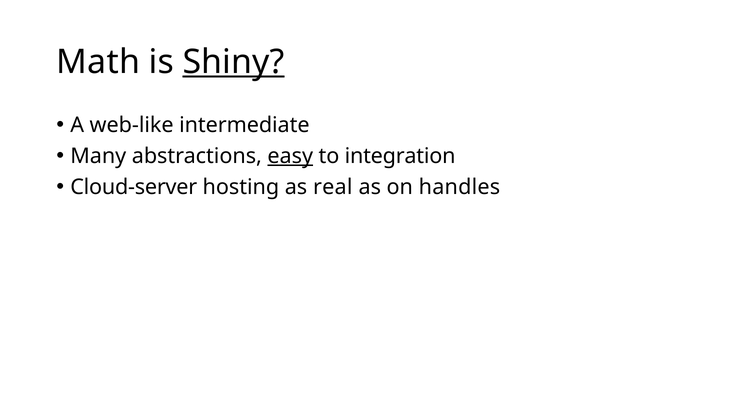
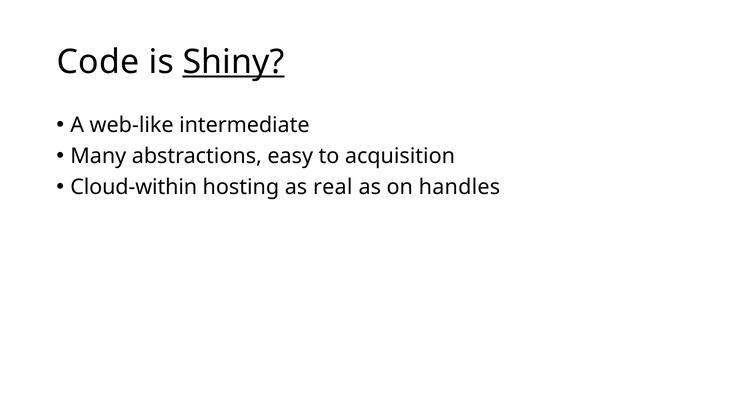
Math: Math -> Code
easy underline: present -> none
integration: integration -> acquisition
Cloud-server: Cloud-server -> Cloud-within
